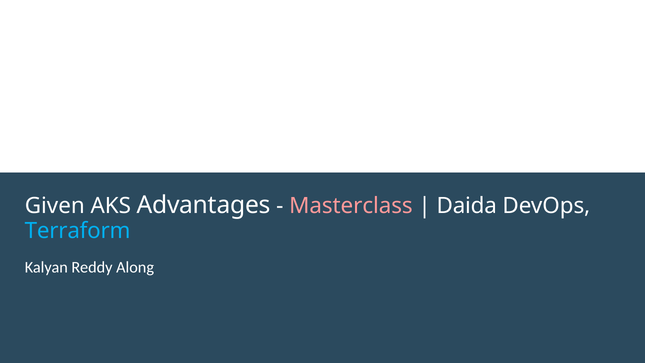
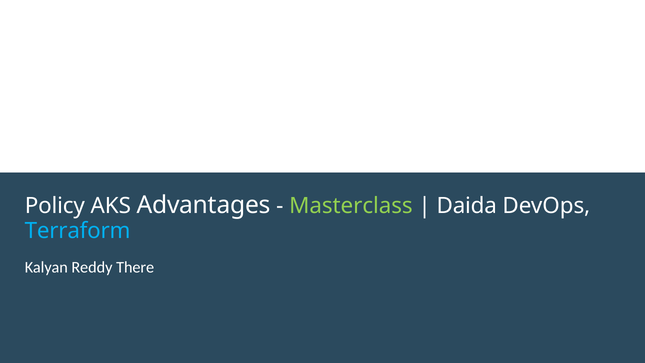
Given: Given -> Policy
Masterclass colour: pink -> light green
Along: Along -> There
